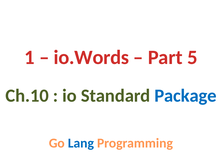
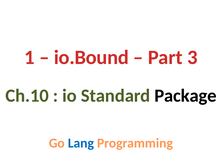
io.Words: io.Words -> io.Bound
5: 5 -> 3
Package colour: blue -> black
